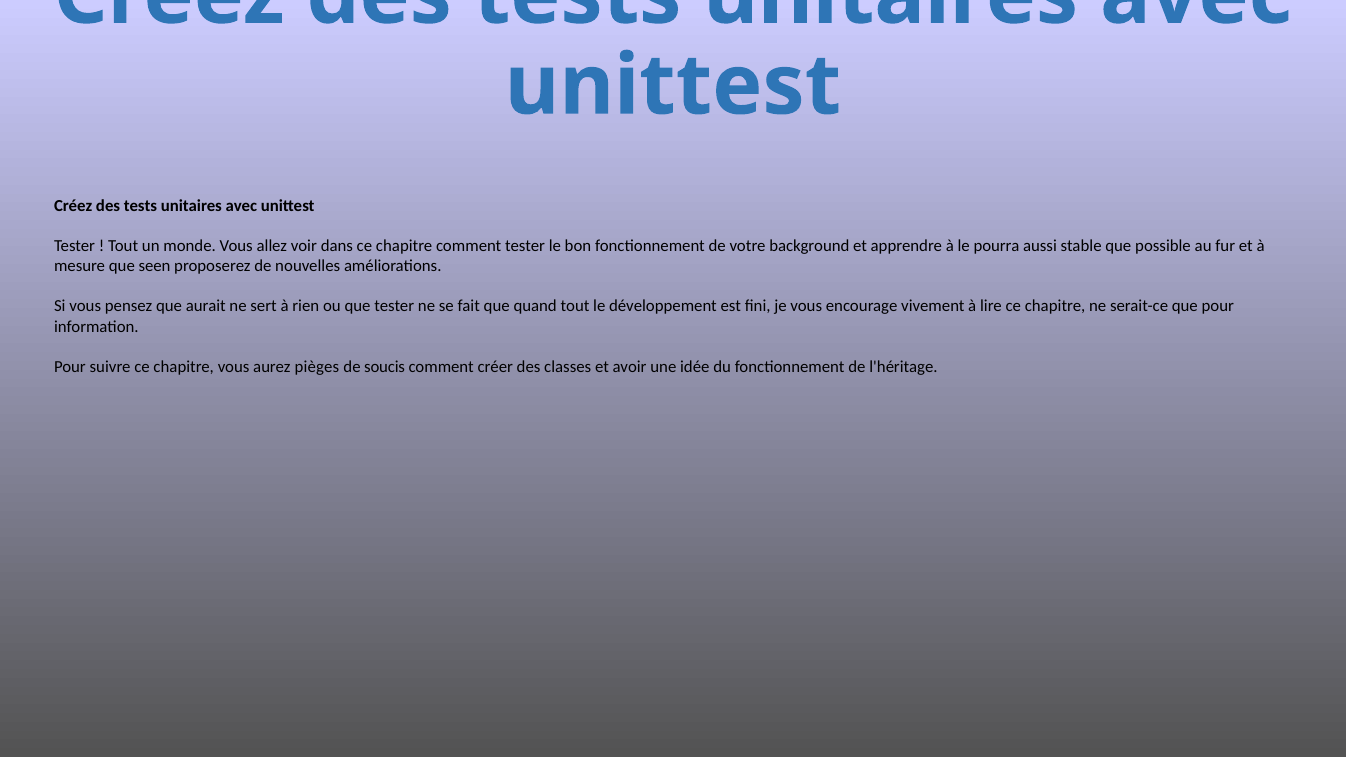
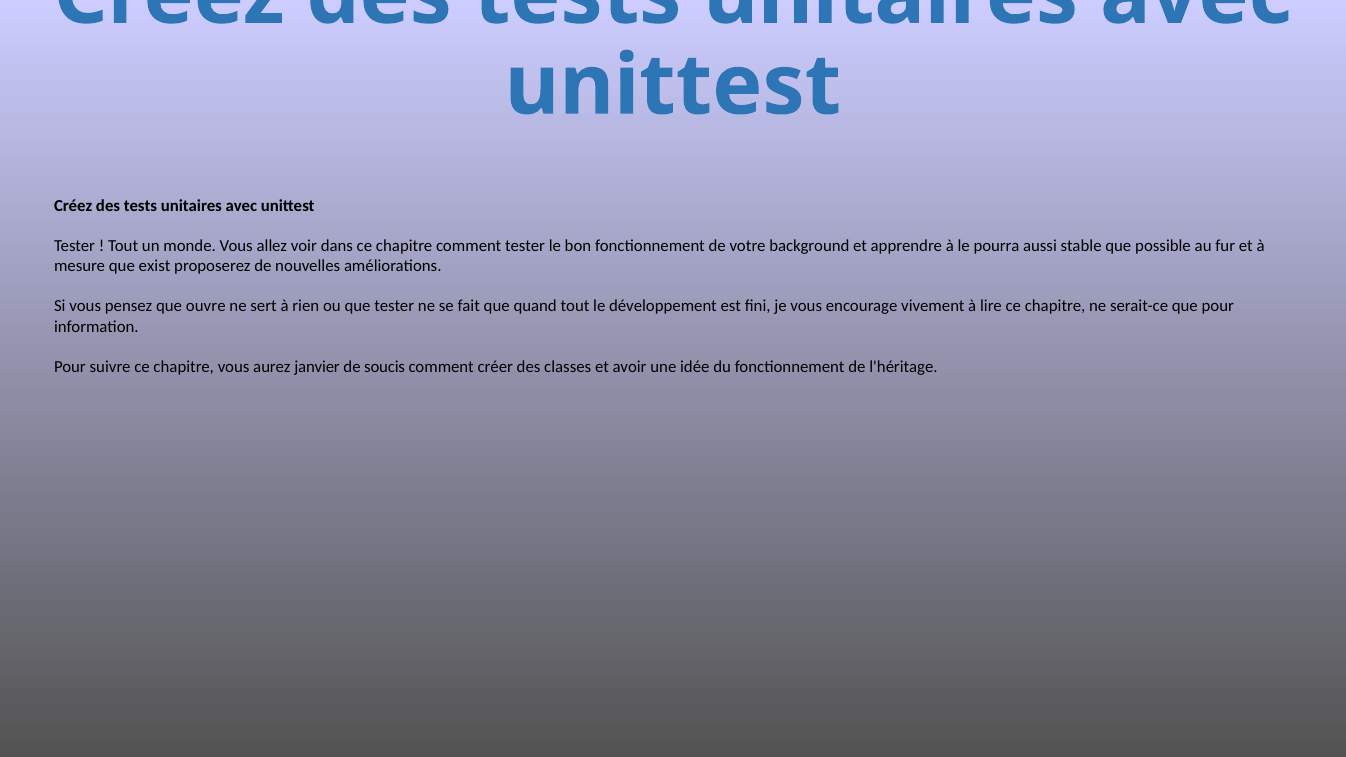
seen: seen -> exist
aurait: aurait -> ouvre
pièges: pièges -> janvier
